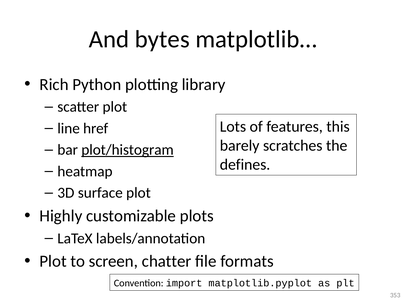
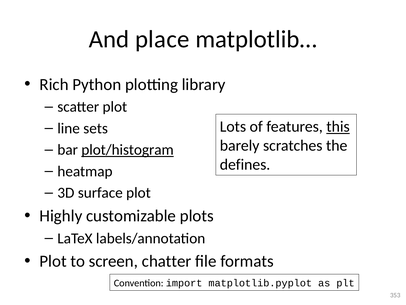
bytes: bytes -> place
this underline: none -> present
href: href -> sets
